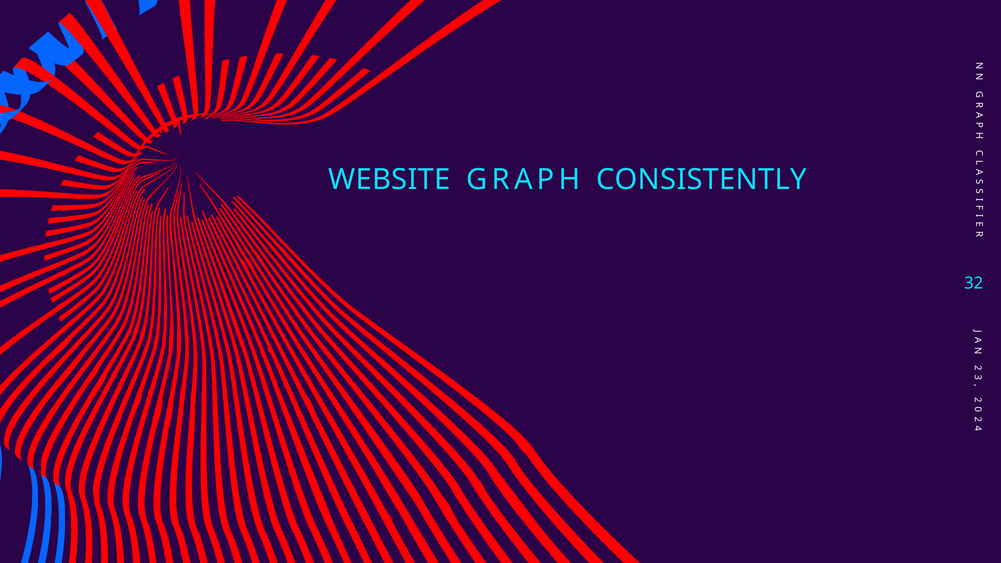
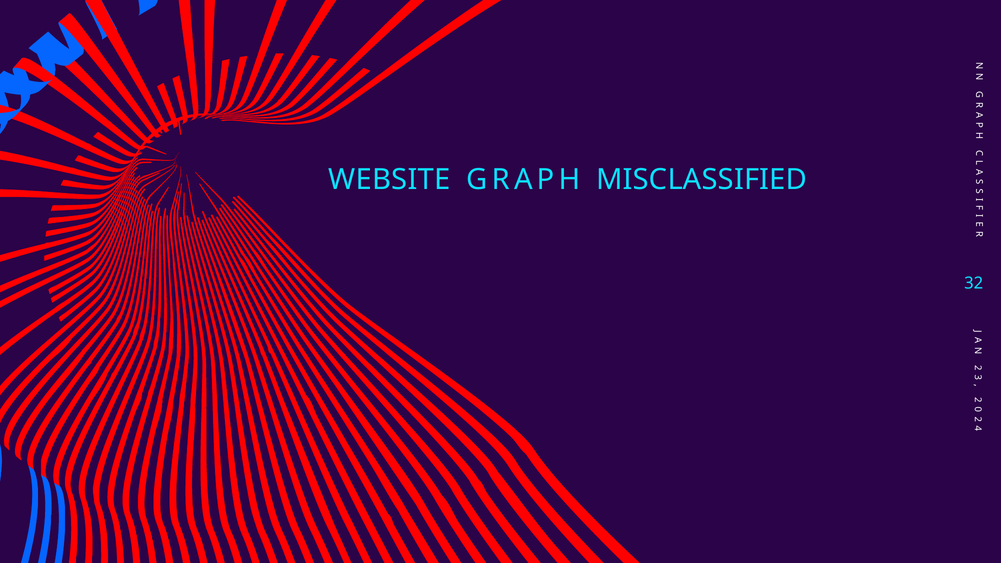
CONSISTENTLY: CONSISTENTLY -> MISCLASSIFIED
